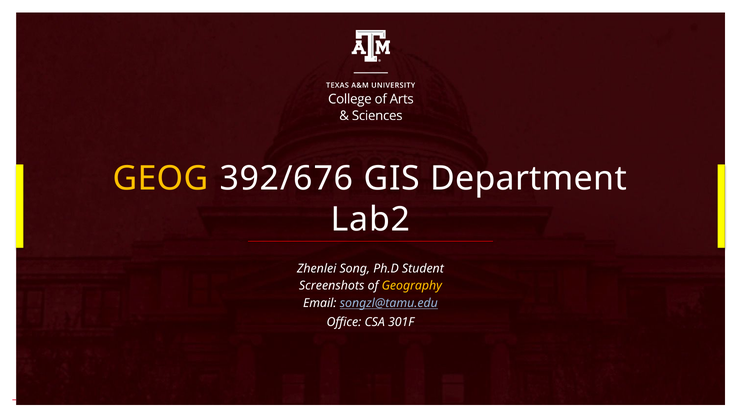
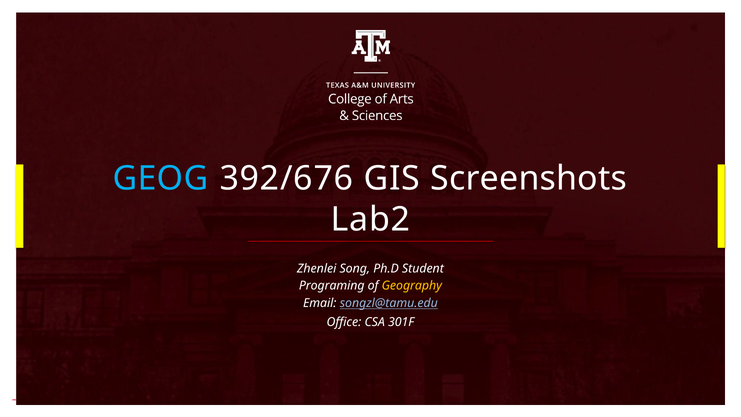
GEOG colour: yellow -> light blue
Department: Department -> Screenshots
Screenshots: Screenshots -> Programing
